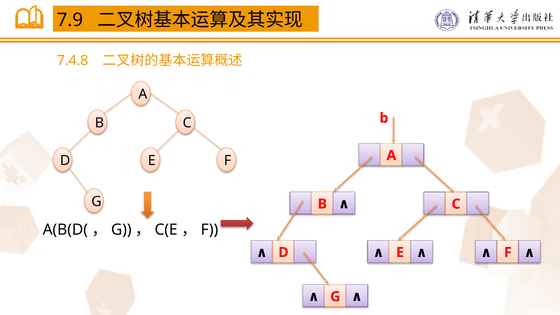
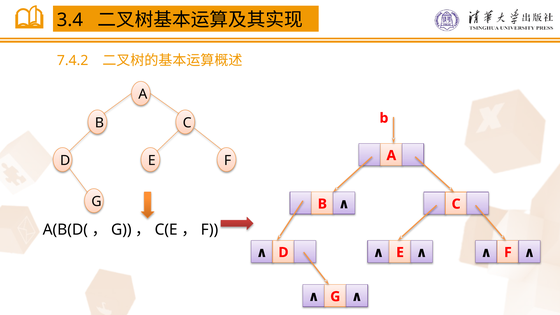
7.9: 7.9 -> 3.4
7.4.8: 7.4.8 -> 7.4.2
